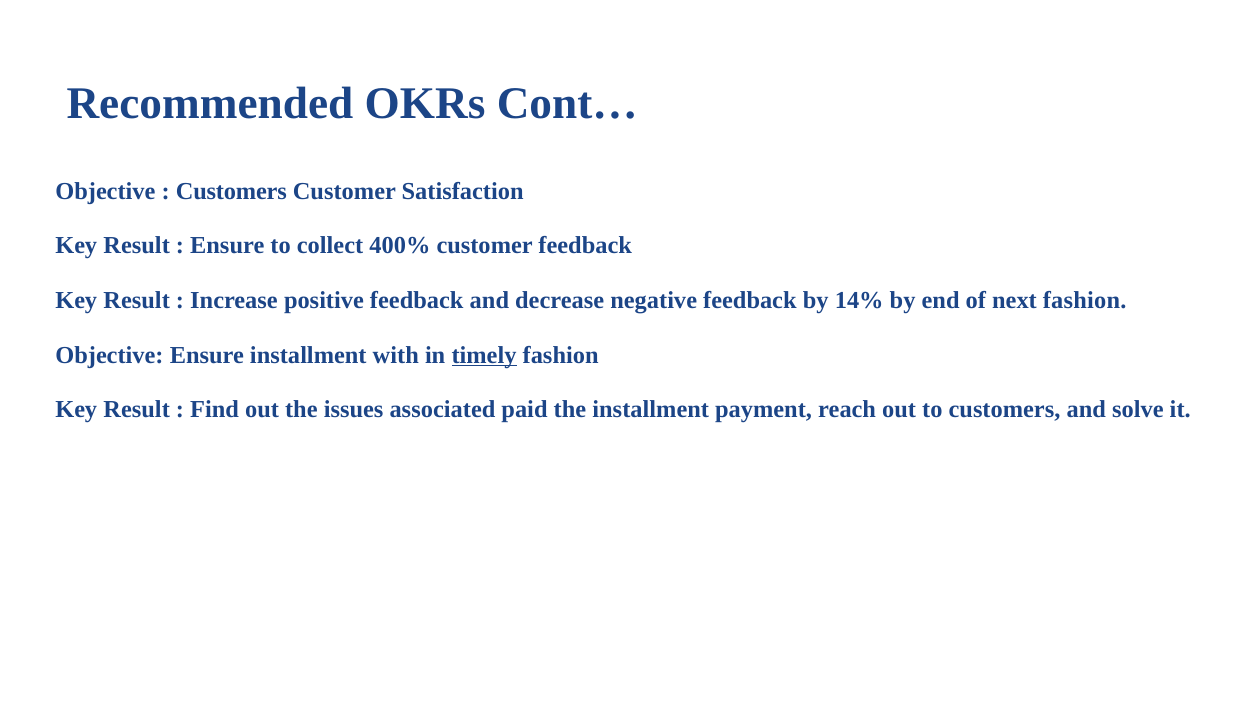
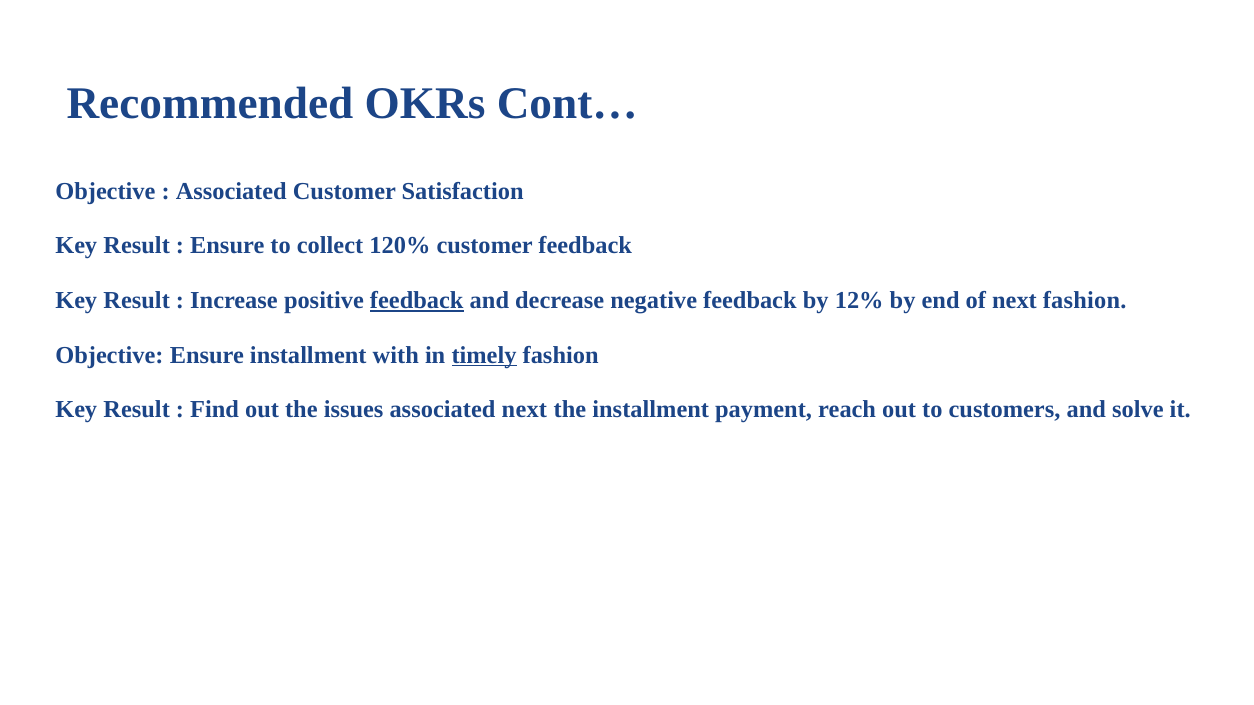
Customers at (231, 191): Customers -> Associated
400%: 400% -> 120%
feedback at (417, 301) underline: none -> present
14%: 14% -> 12%
associated paid: paid -> next
